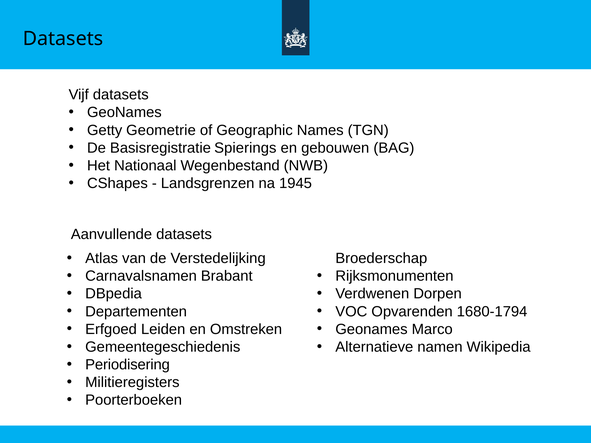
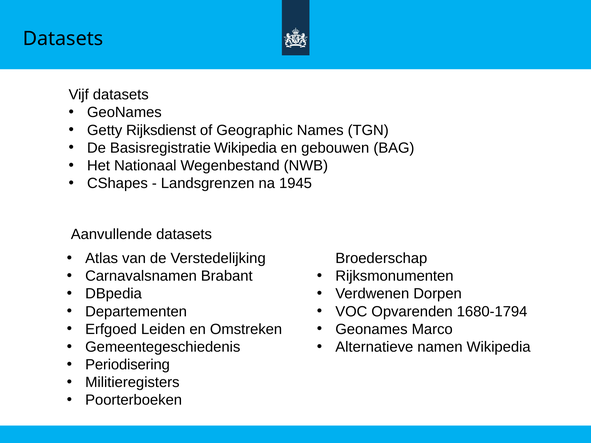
Geometrie: Geometrie -> Rijksdienst
Basisregistratie Spierings: Spierings -> Wikipedia
